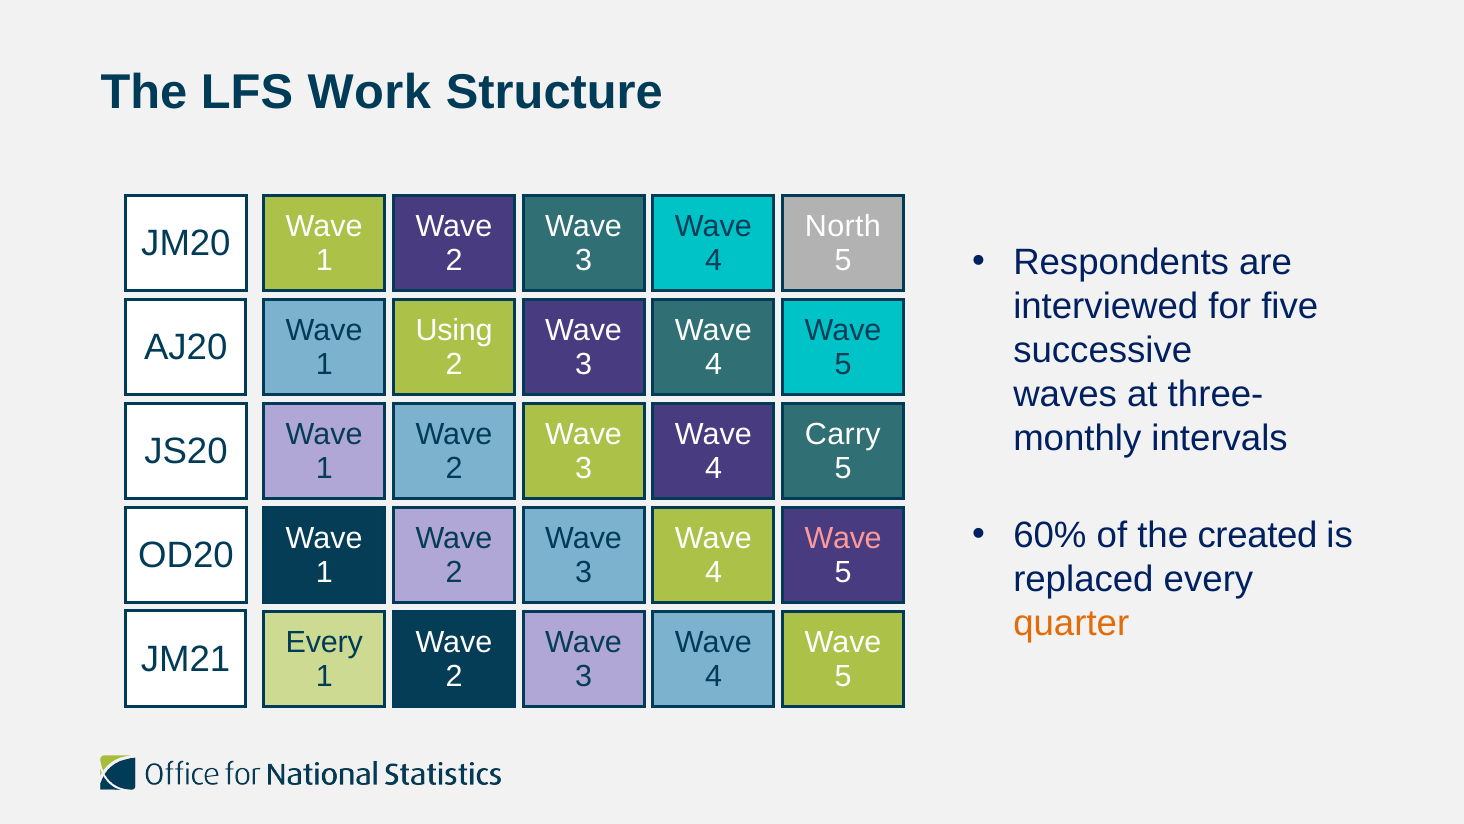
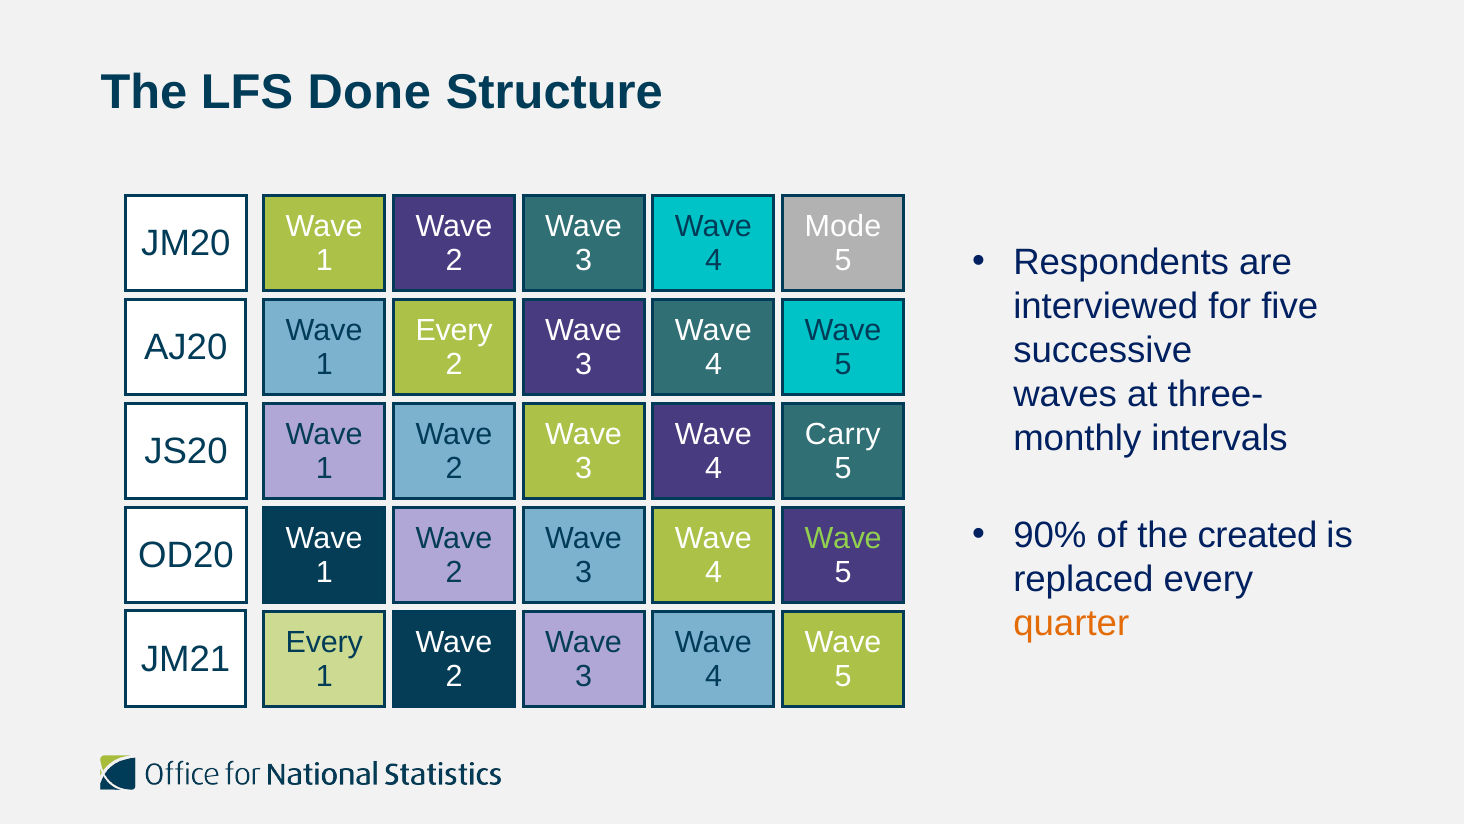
Work: Work -> Done
North: North -> Mode
Using at (454, 331): Using -> Every
60%: 60% -> 90%
Wave at (843, 538) colour: pink -> light green
